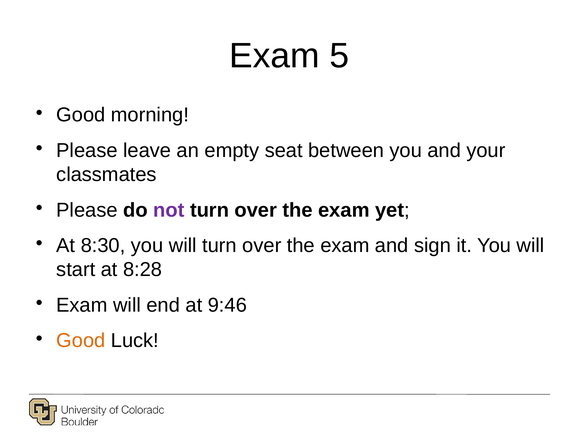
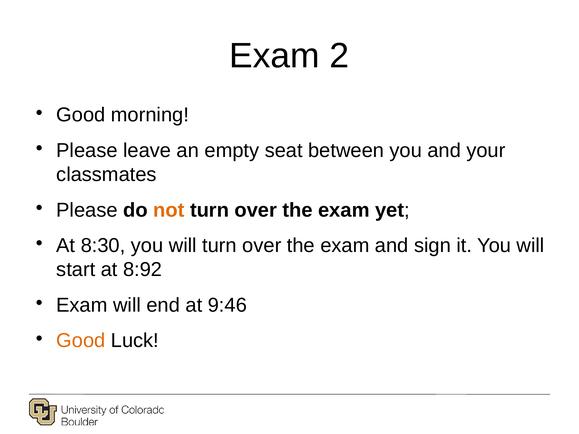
5: 5 -> 2
not colour: purple -> orange
8:28: 8:28 -> 8:92
